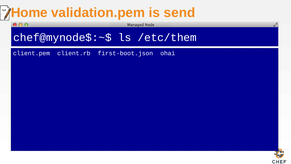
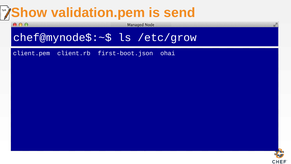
Home: Home -> Show
/etc/them: /etc/them -> /etc/grow
